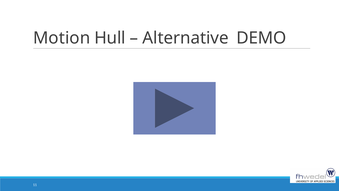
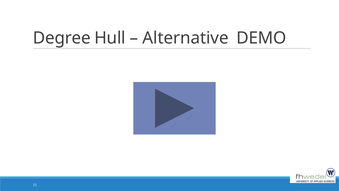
Motion: Motion -> Degree
